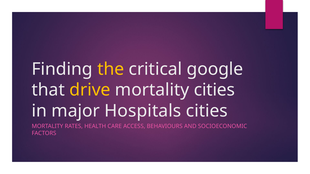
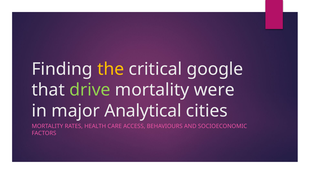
drive colour: yellow -> light green
mortality cities: cities -> were
Hospitals: Hospitals -> Analytical
